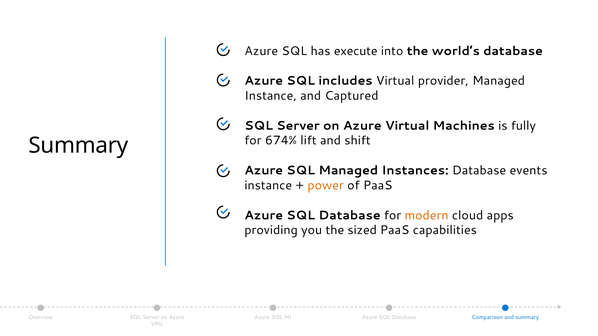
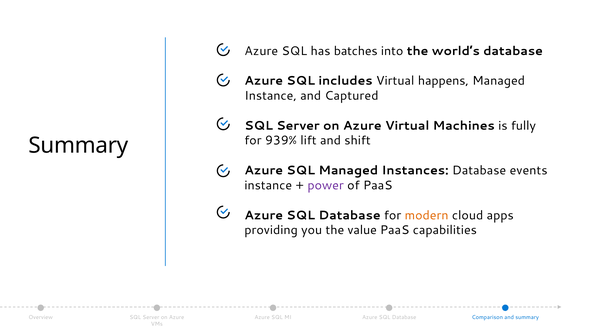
execute: execute -> batches
provider: provider -> happens
674%: 674% -> 939%
power colour: orange -> purple
sized: sized -> value
